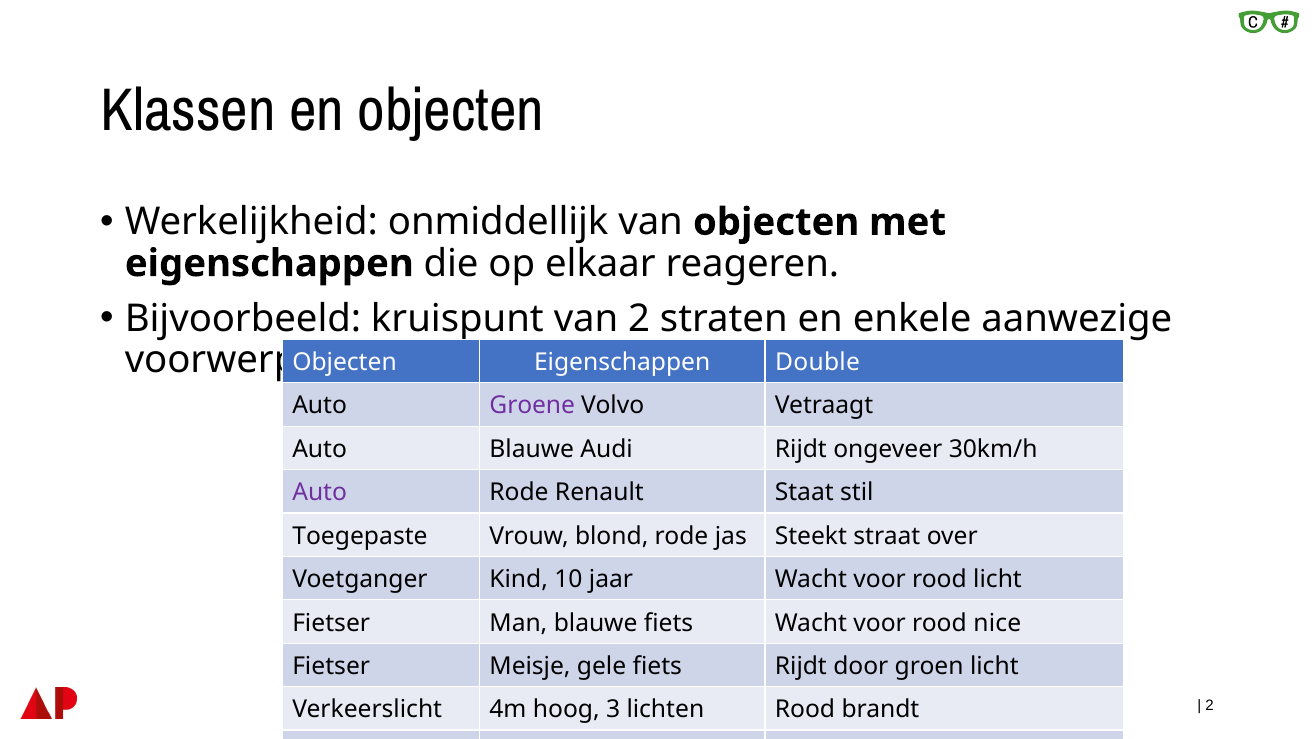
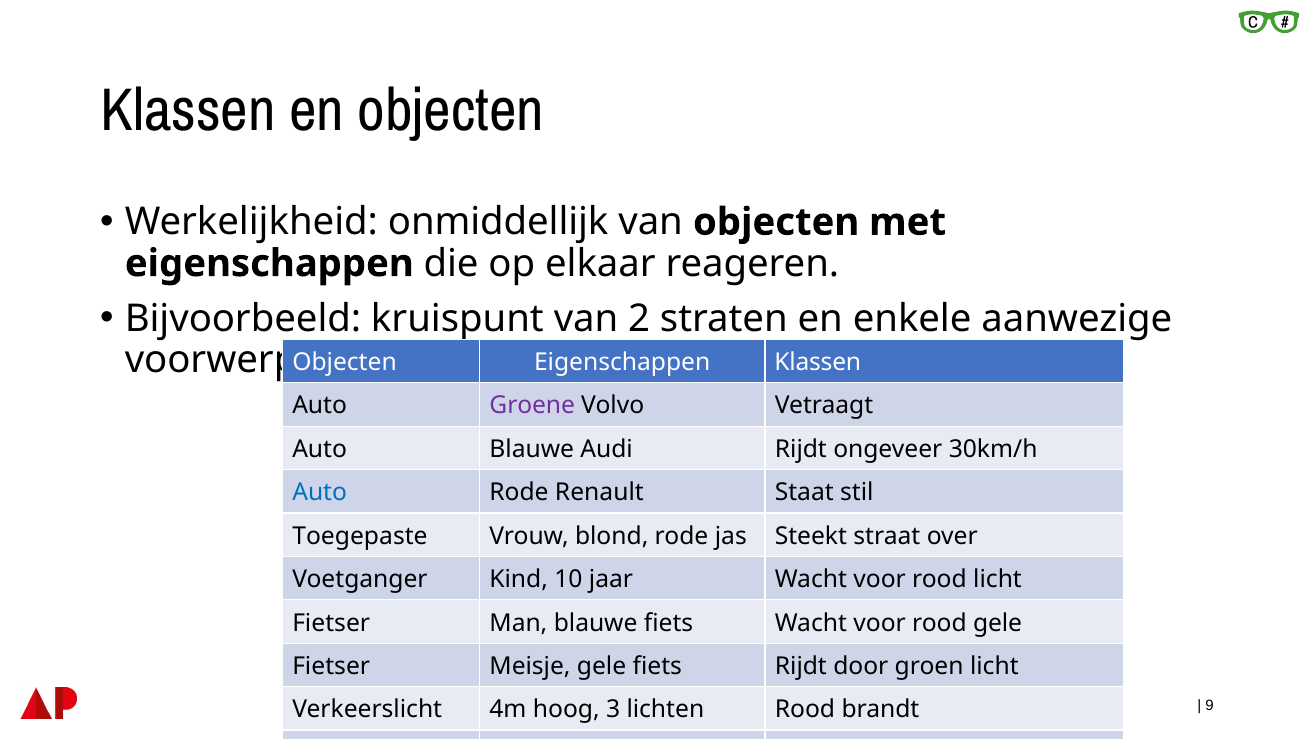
Eigenschappen Double: Double -> Klassen
Auto at (320, 493) colour: purple -> blue
rood nice: nice -> gele
2 at (1210, 706): 2 -> 9
